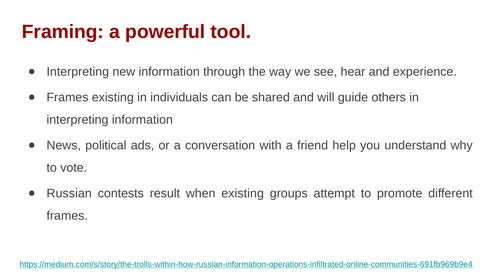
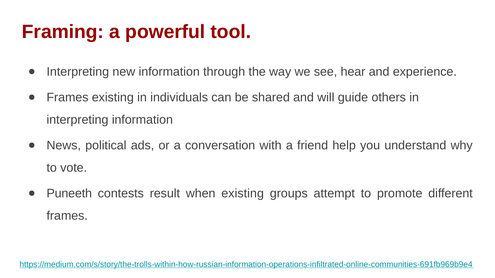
Russian: Russian -> Puneeth
